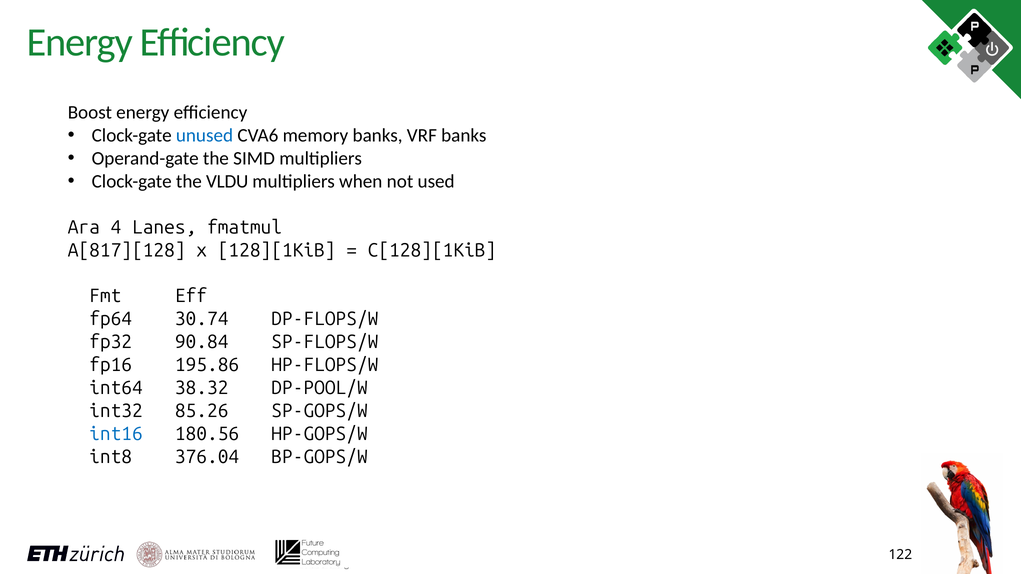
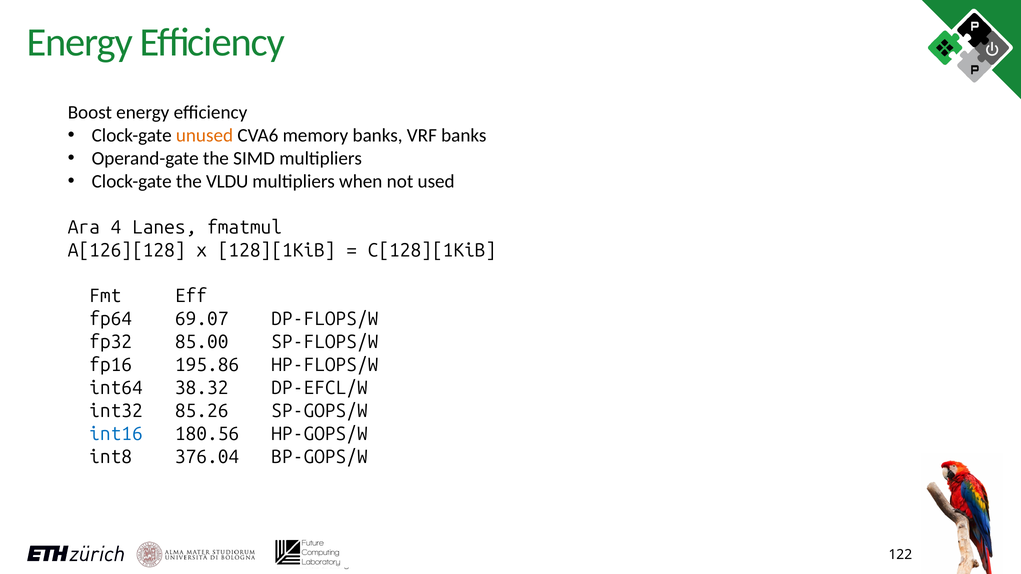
unused colour: blue -> orange
A[817][128: A[817][128 -> A[126][128
30.74: 30.74 -> 69.07
90.84: 90.84 -> 85.00
DP-POOL/W: DP-POOL/W -> DP-EFCL/W
